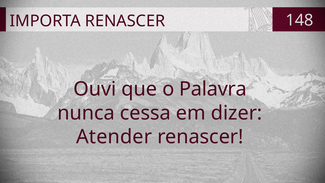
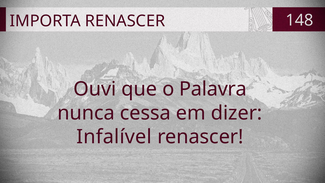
Atender: Atender -> Infalível
